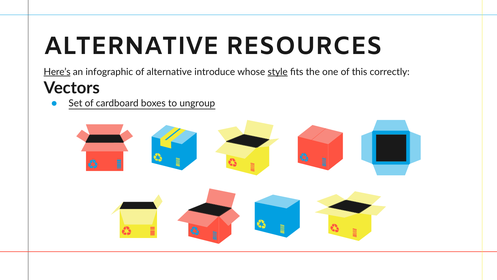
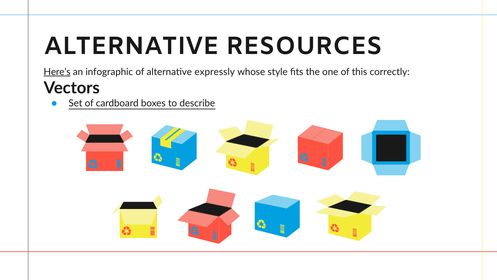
introduce: introduce -> expressly
style underline: present -> none
ungroup: ungroup -> describe
